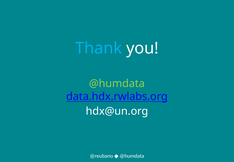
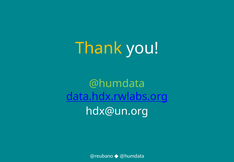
Thank colour: light blue -> yellow
